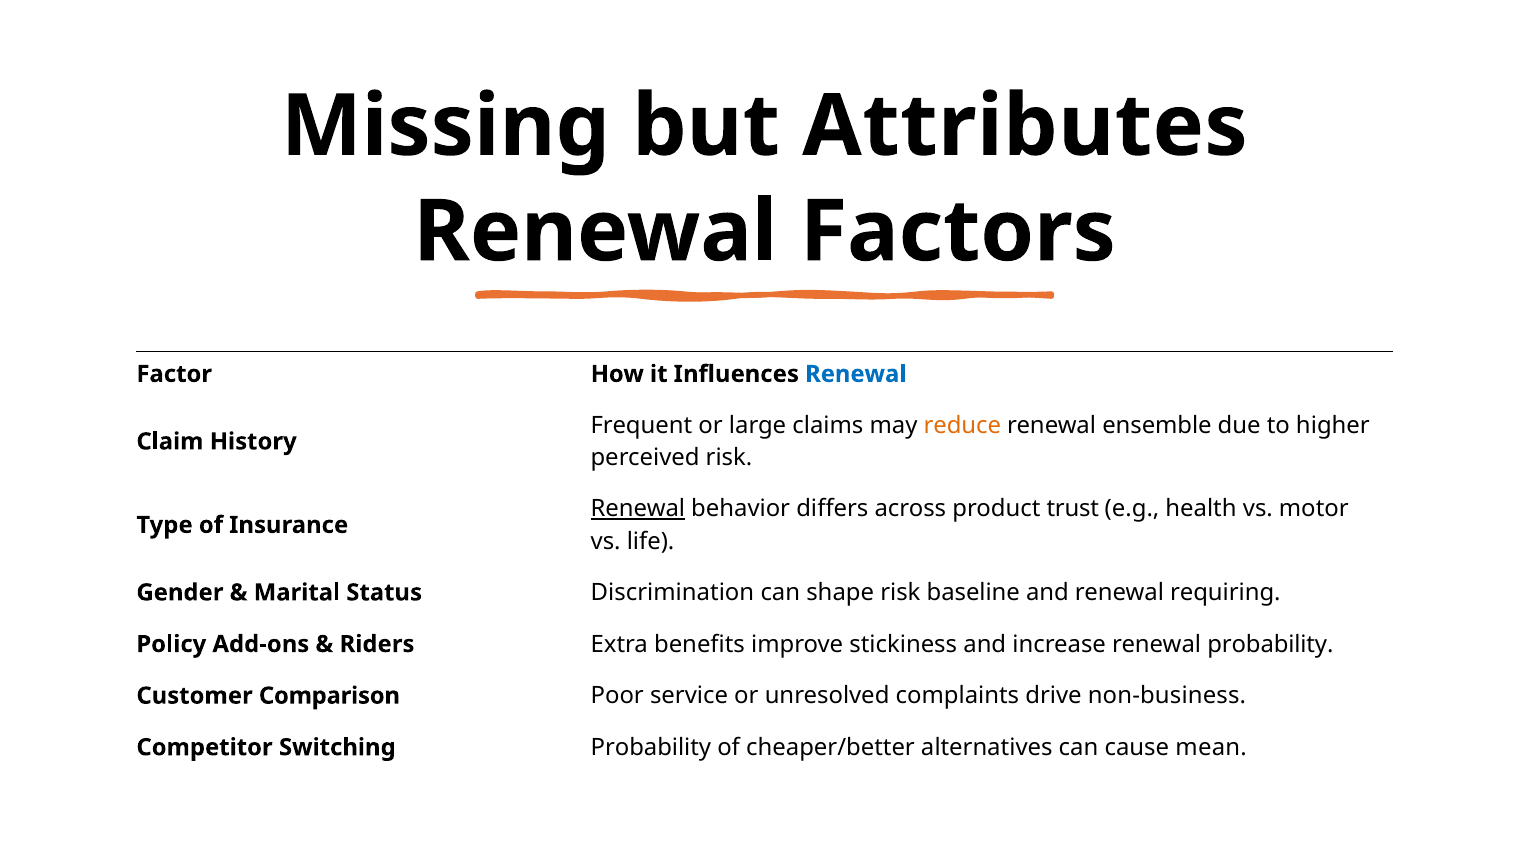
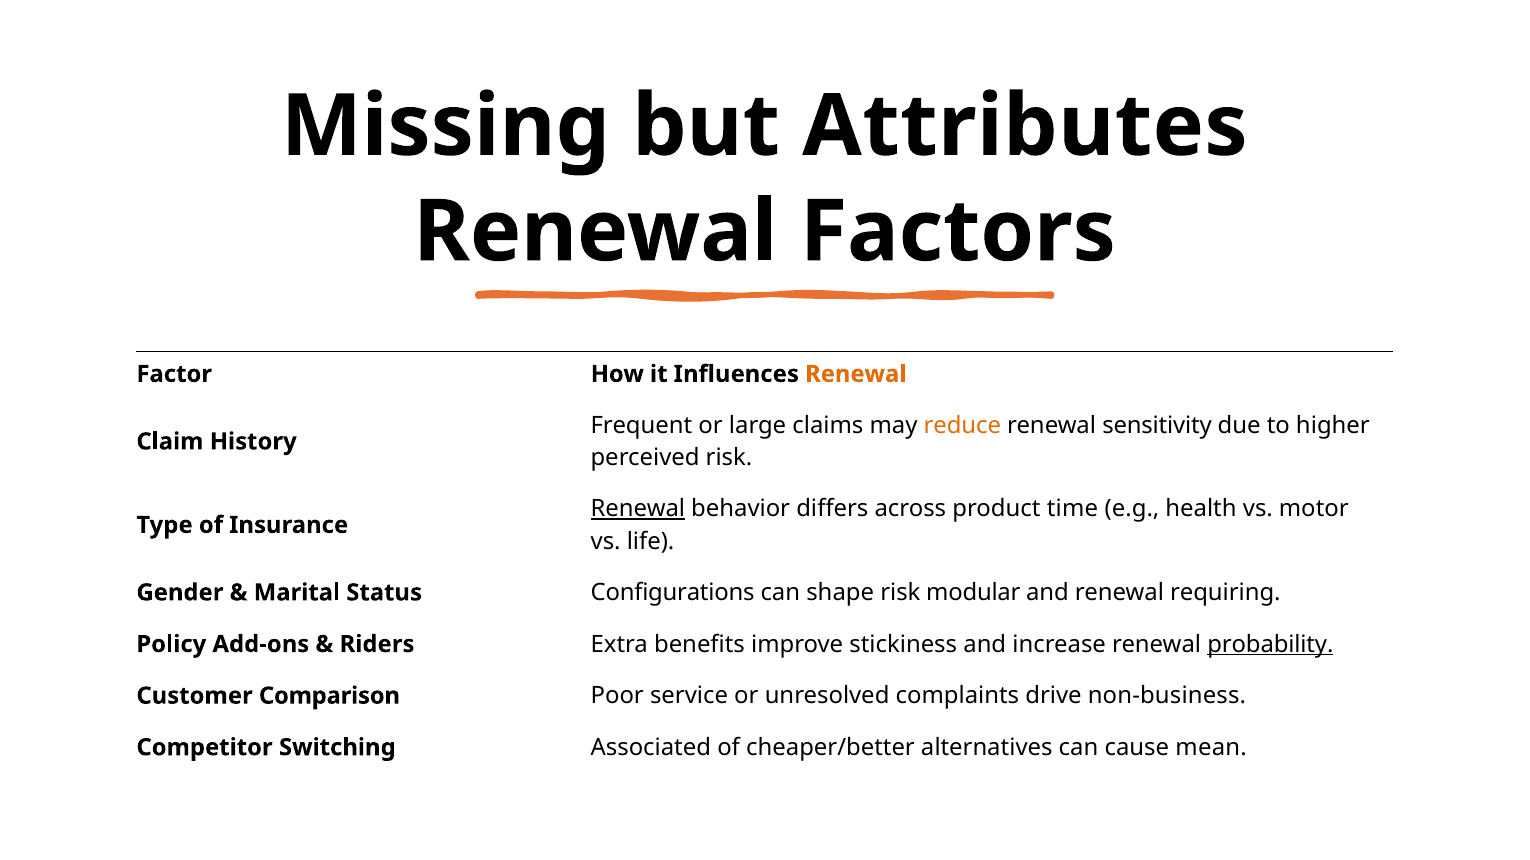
Renewal at (856, 374) colour: blue -> orange
ensemble: ensemble -> sensitivity
trust: trust -> time
Discrimination: Discrimination -> Configurations
baseline: baseline -> modular
probability at (1270, 645) underline: none -> present
Switching Probability: Probability -> Associated
